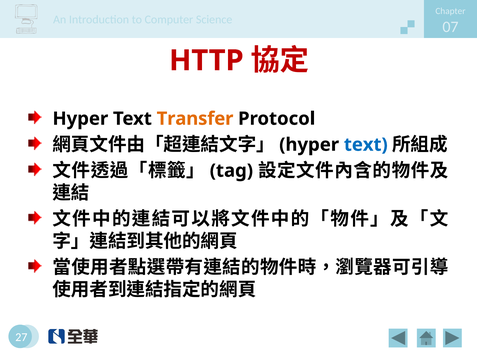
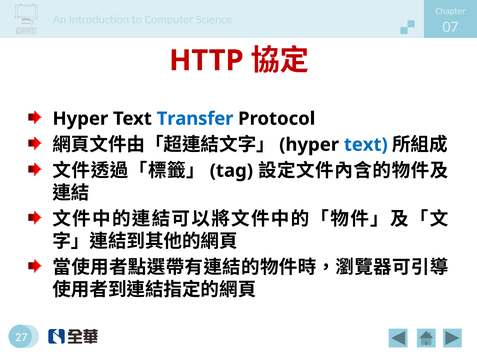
Transfer colour: orange -> blue
